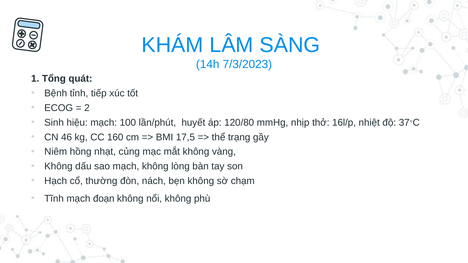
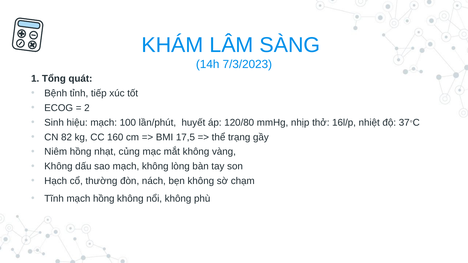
46: 46 -> 82
mạch đoạn: đoạn -> hồng
